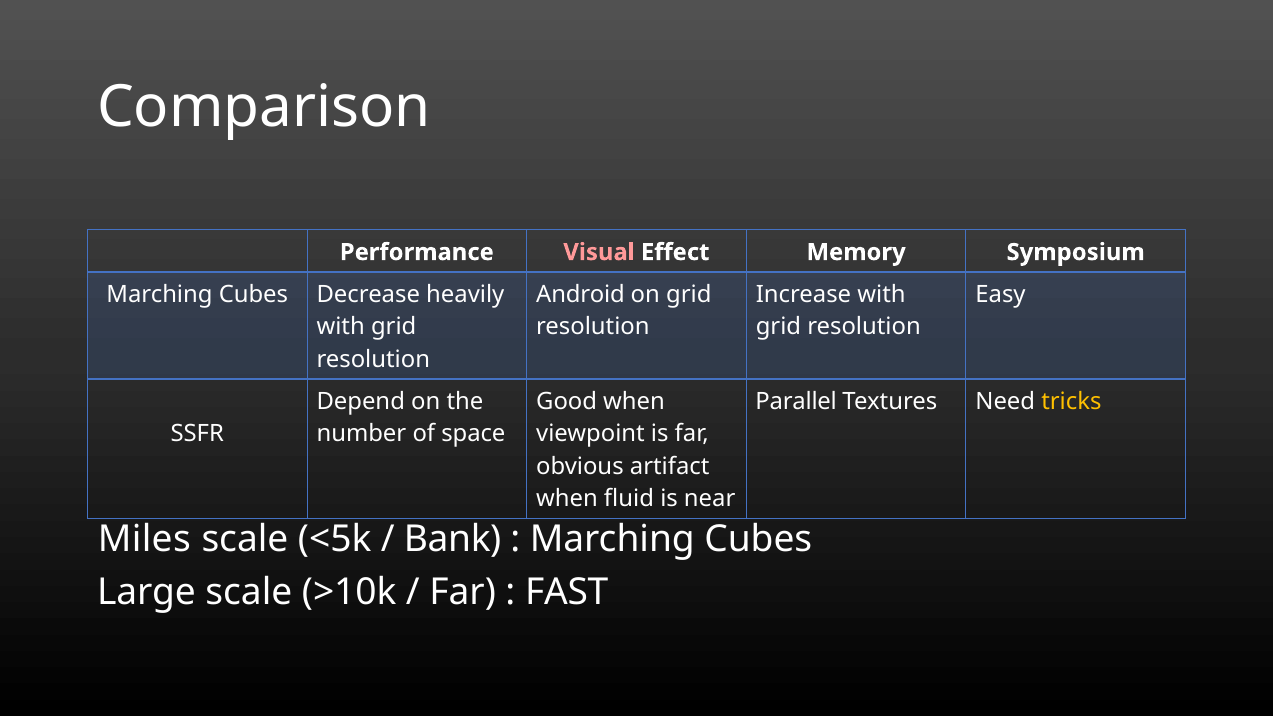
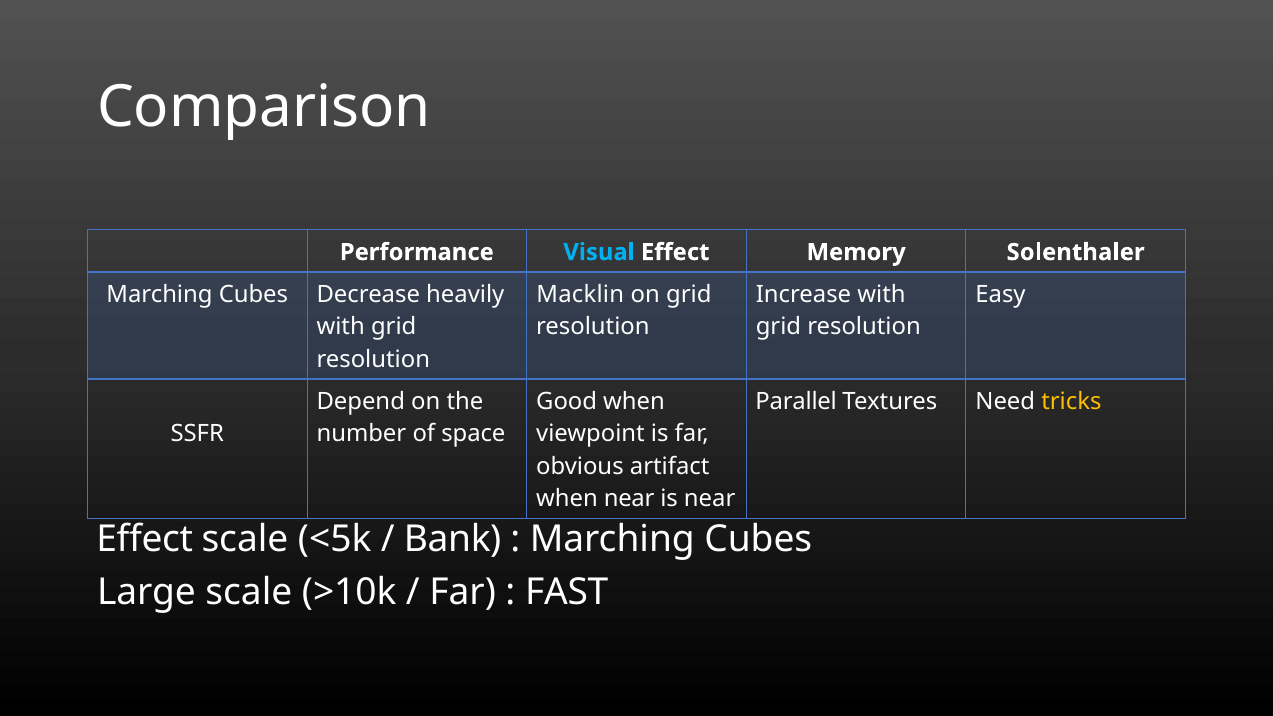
Visual colour: pink -> light blue
Symposium: Symposium -> Solenthaler
Android: Android -> Macklin
when fluid: fluid -> near
Miles at (144, 539): Miles -> Effect
